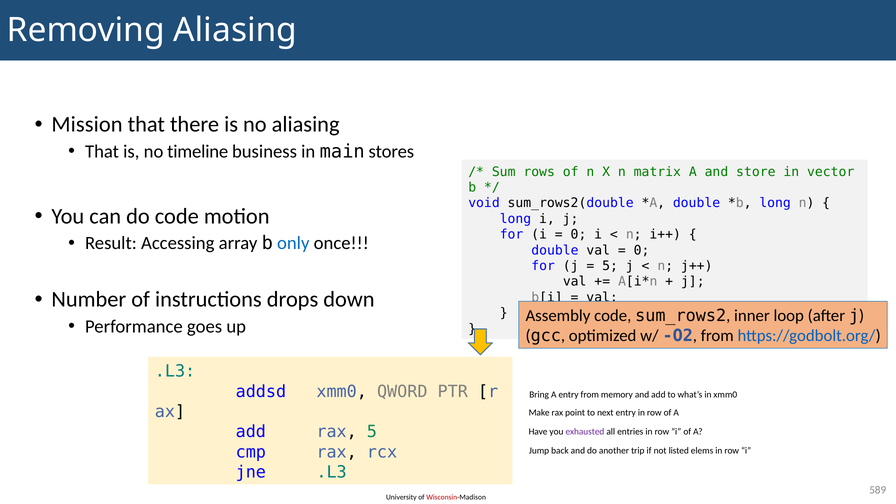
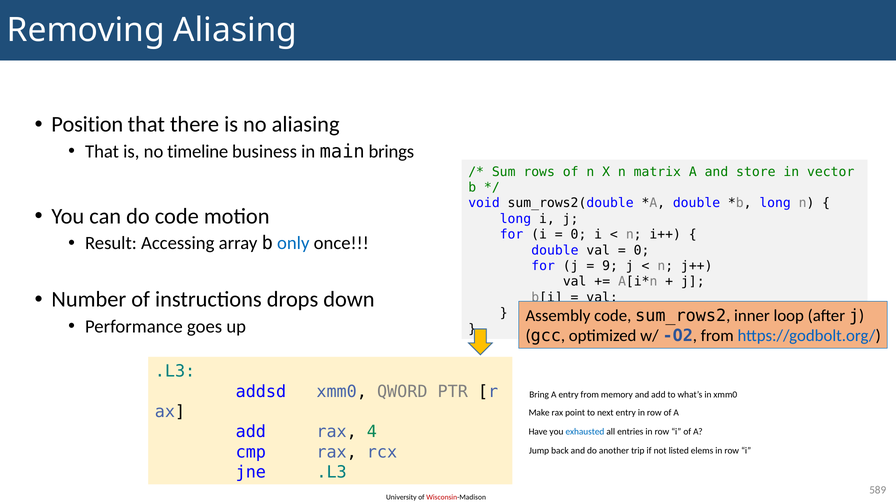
Mission: Mission -> Position
stores: stores -> brings
5 at (610, 266): 5 -> 9
rax 5: 5 -> 4
exhausted colour: purple -> blue
